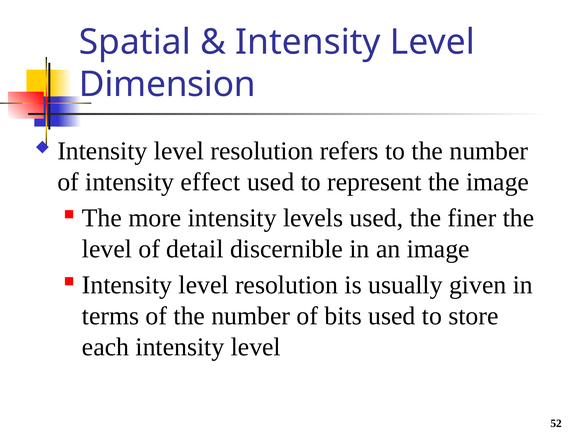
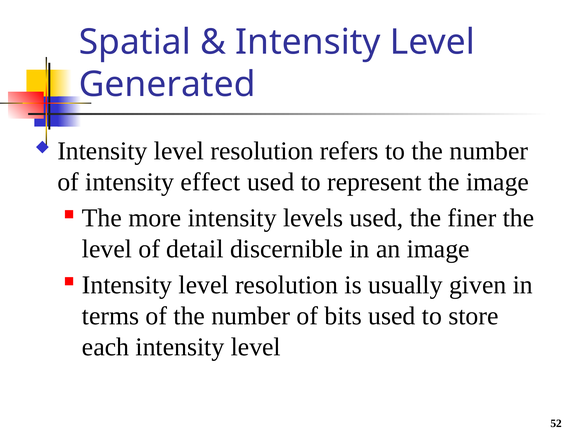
Dimension: Dimension -> Generated
